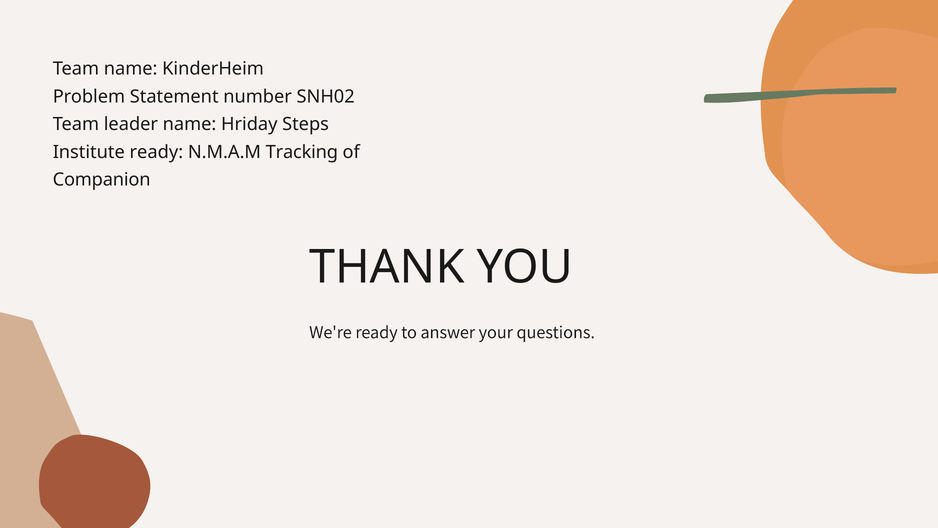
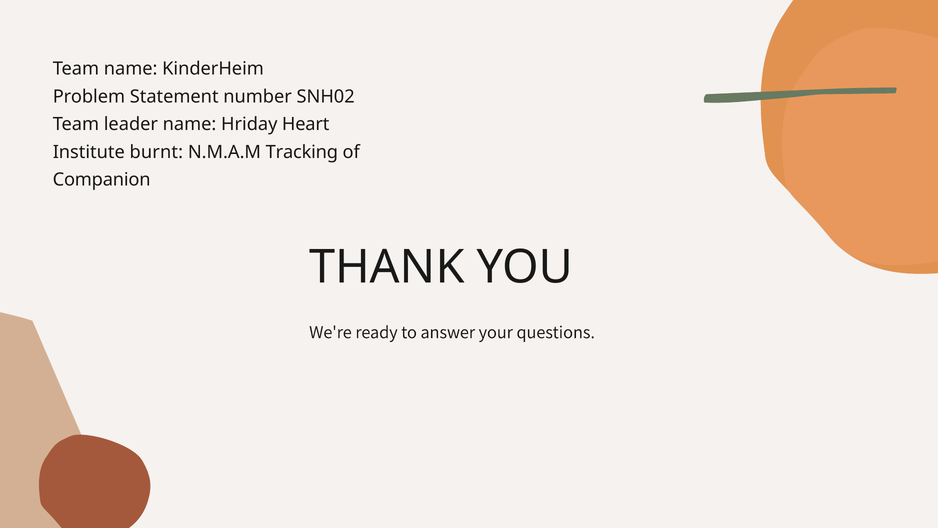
Steps: Steps -> Heart
Institute ready: ready -> burnt
